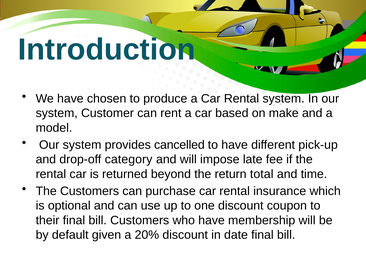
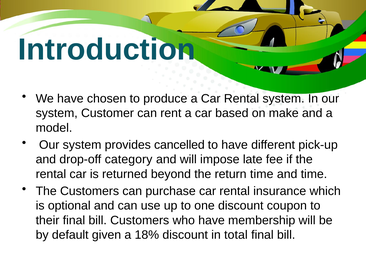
return total: total -> time
20%: 20% -> 18%
date: date -> total
